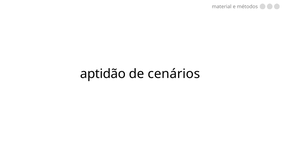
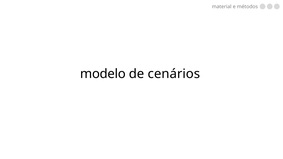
aptidão: aptidão -> modelo
